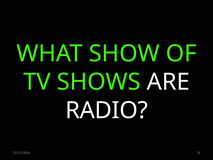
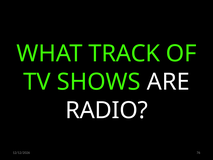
SHOW: SHOW -> TRACK
